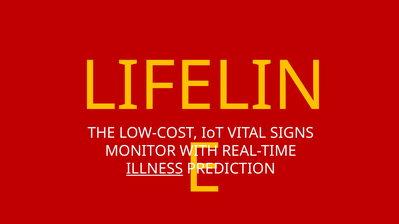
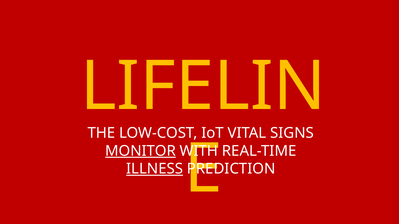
MONITOR underline: none -> present
